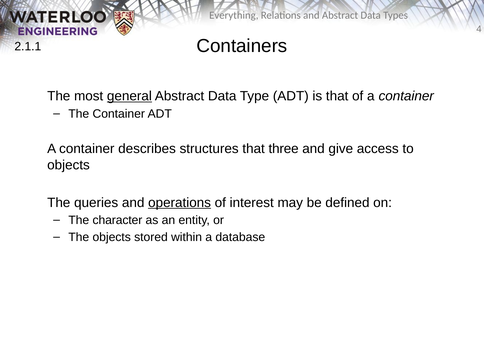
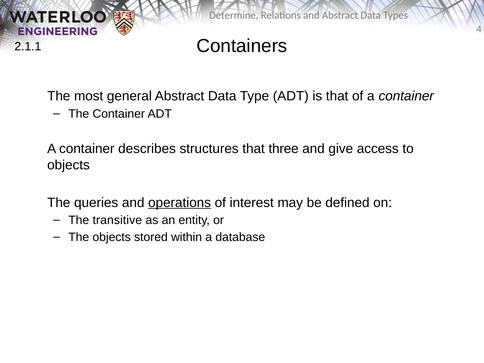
Everything: Everything -> Determine
general underline: present -> none
character: character -> transitive
